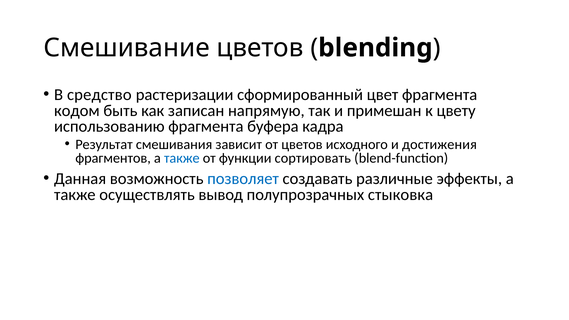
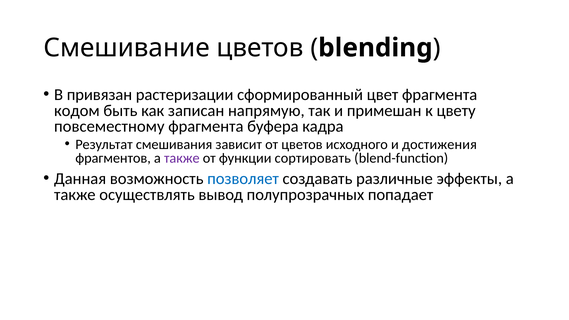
средство: средство -> привязан
использованию: использованию -> повсеместному
также at (182, 158) colour: blue -> purple
стыковка: стыковка -> попадает
